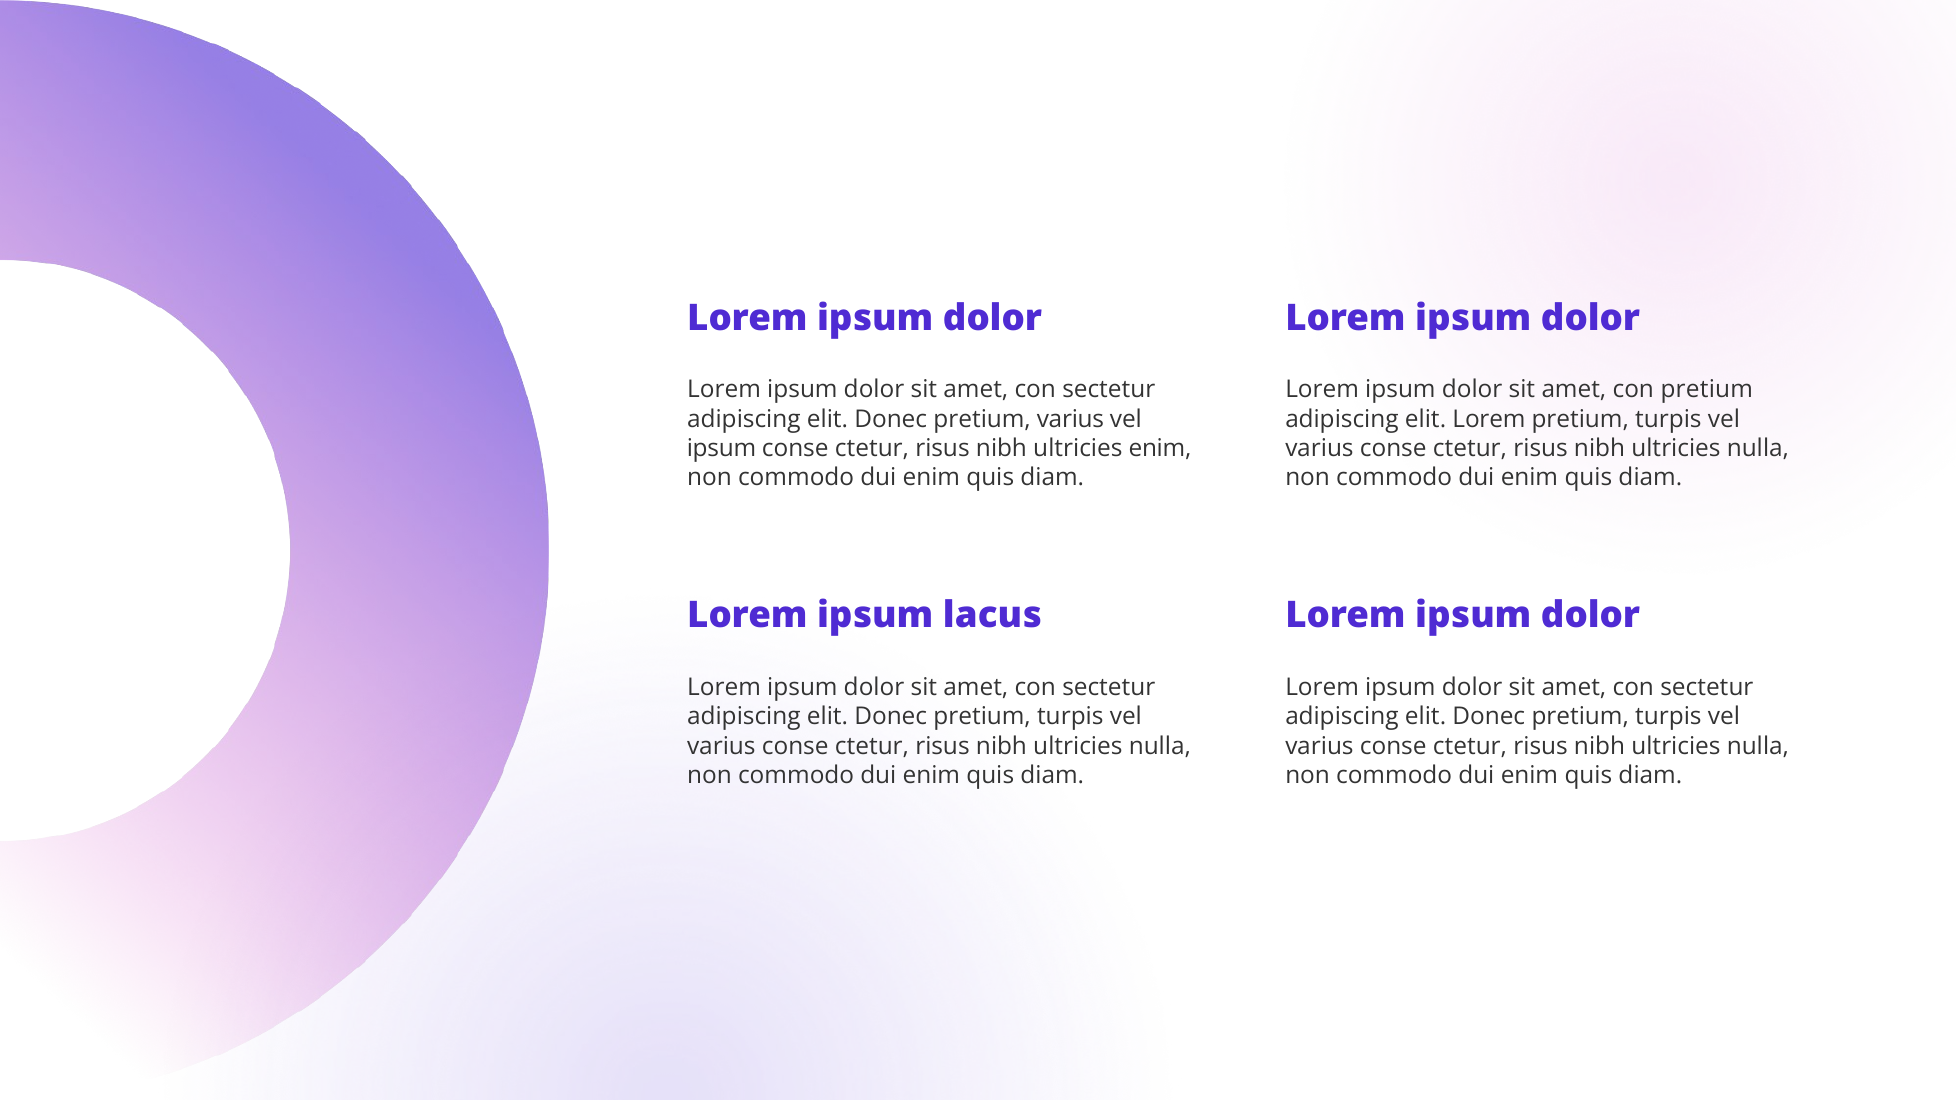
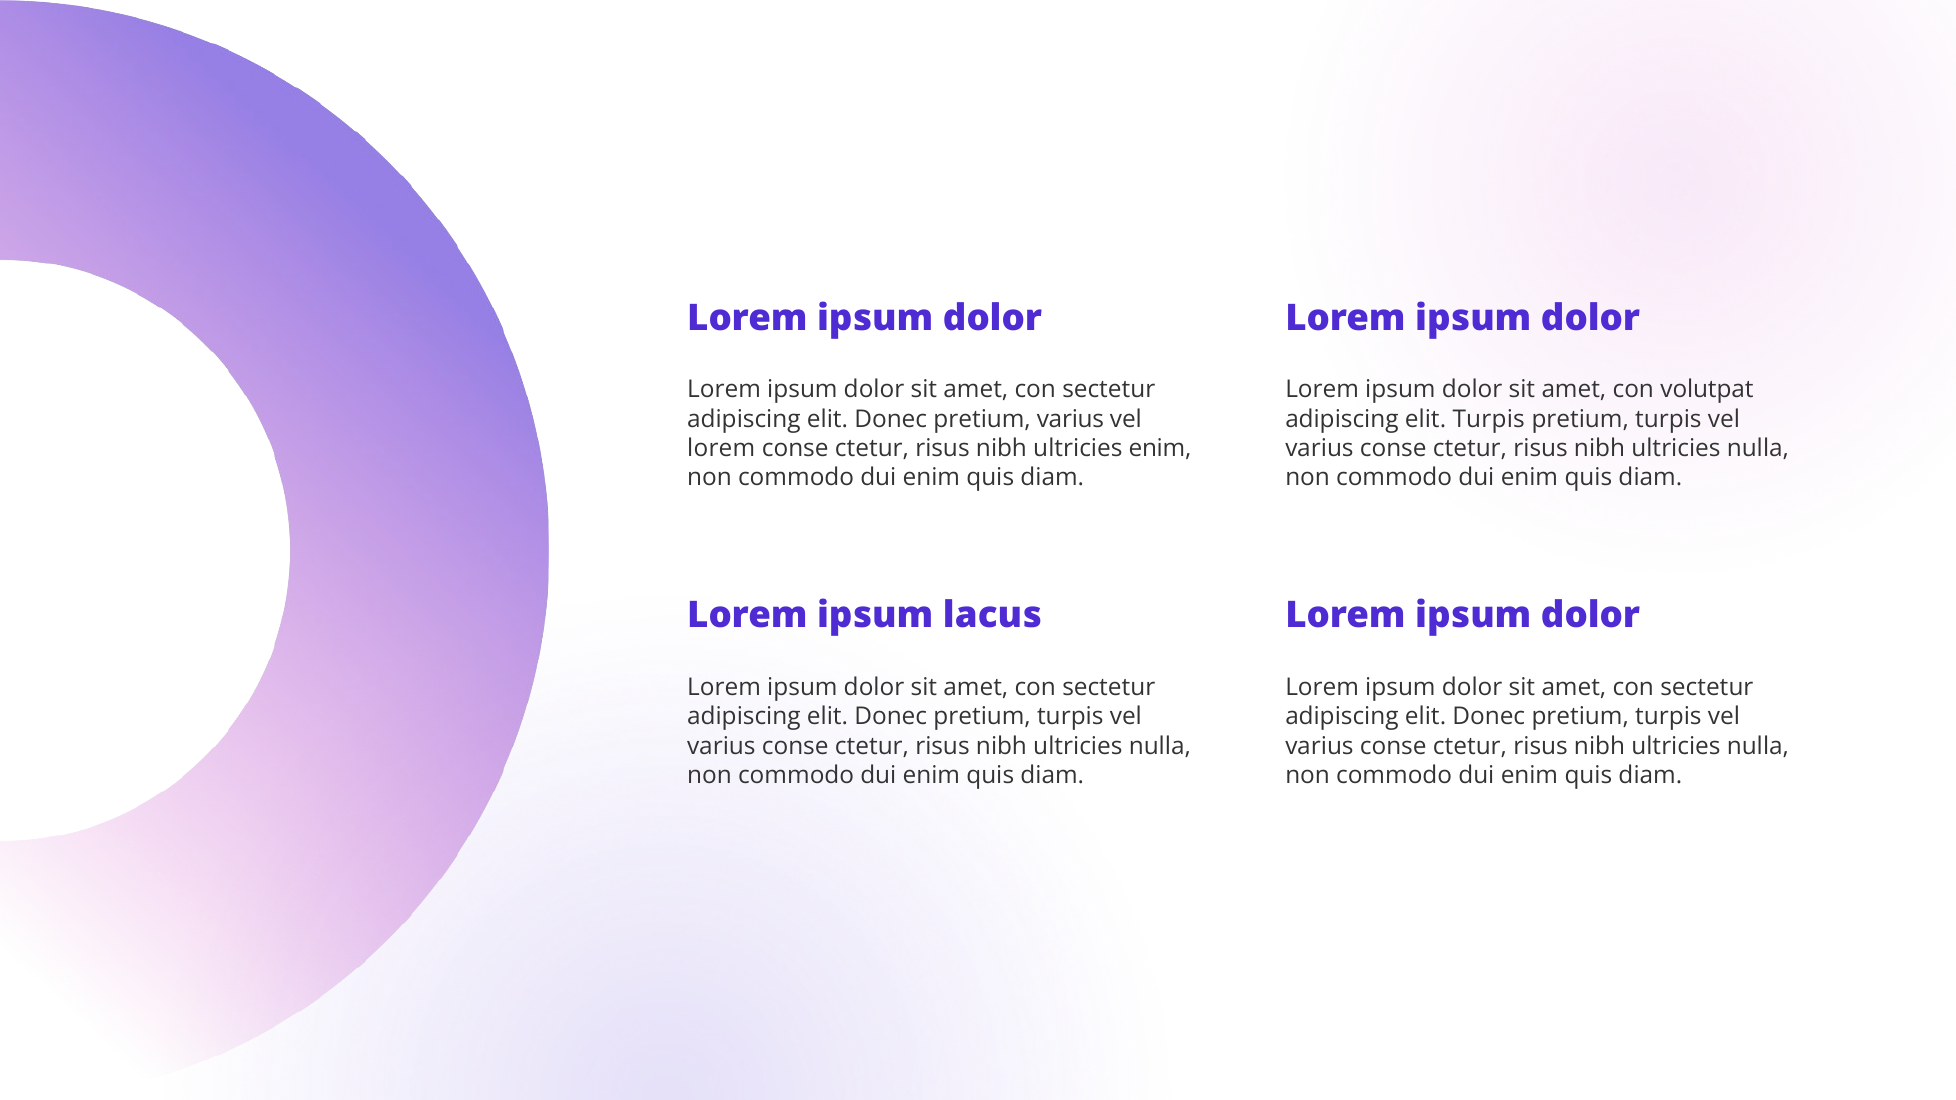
con pretium: pretium -> volutpat
elit Lorem: Lorem -> Turpis
ipsum at (721, 449): ipsum -> lorem
